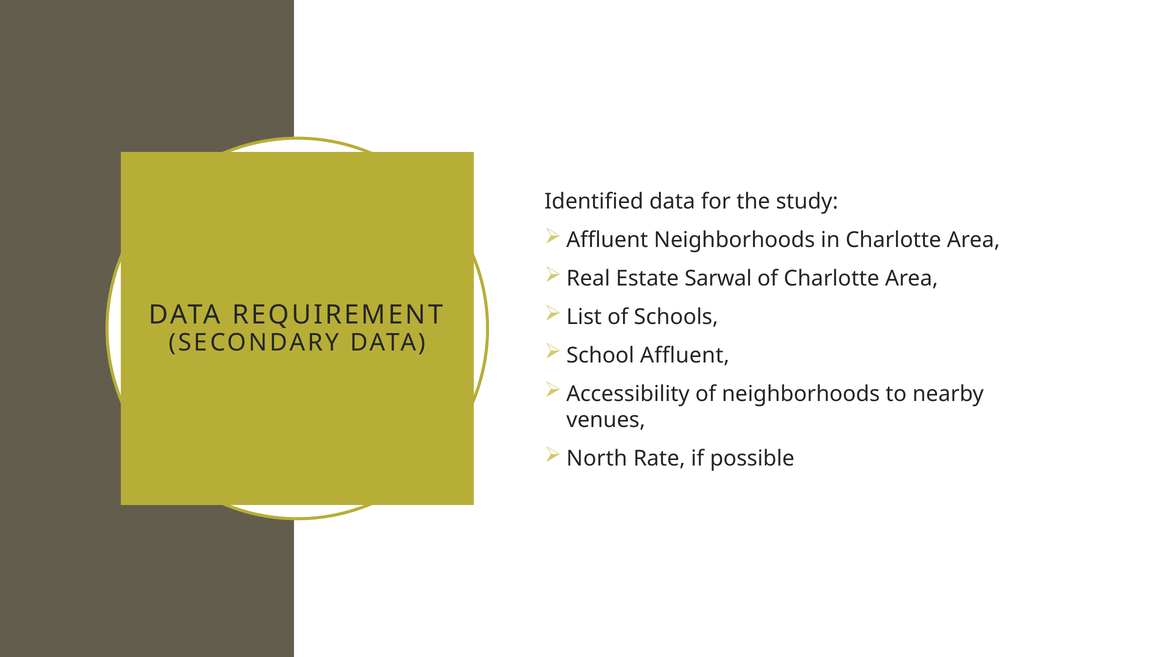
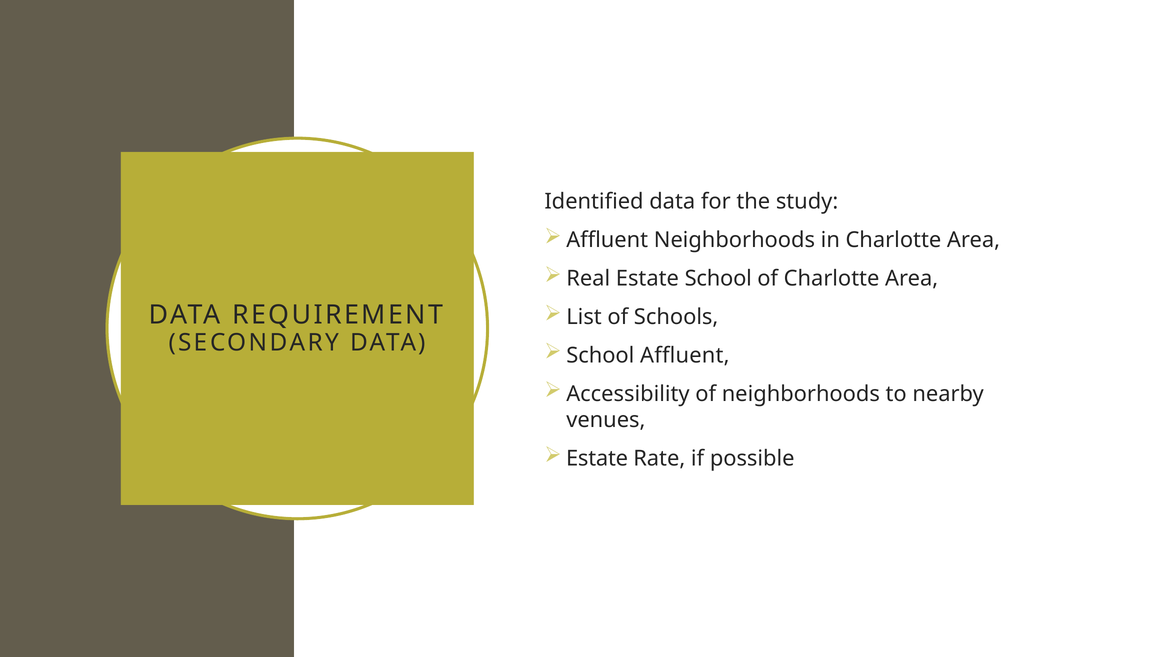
Estate Sarwal: Sarwal -> School
North at (597, 459): North -> Estate
